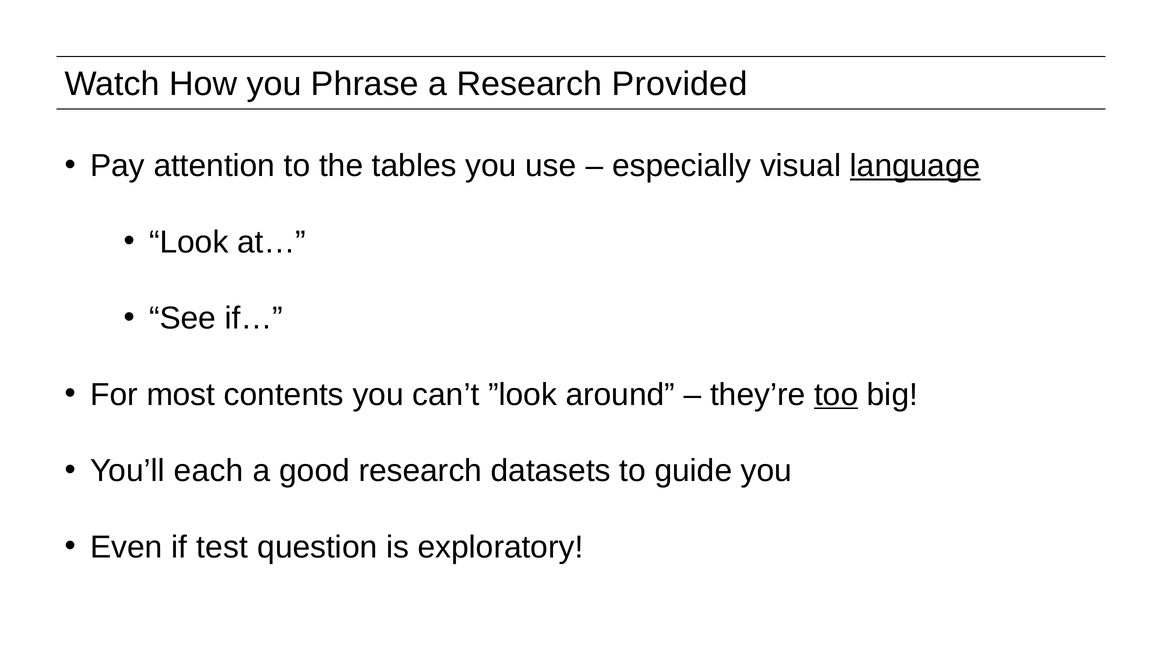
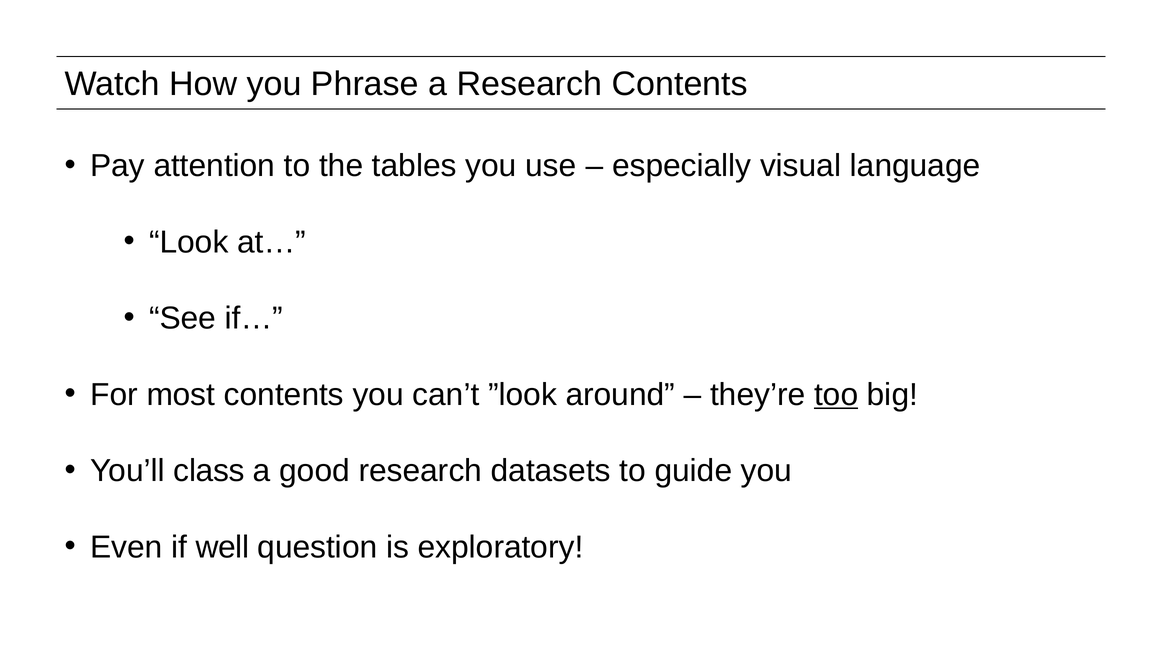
Research Provided: Provided -> Contents
language underline: present -> none
each: each -> class
test: test -> well
